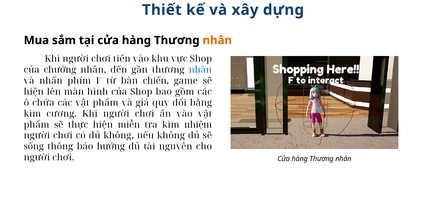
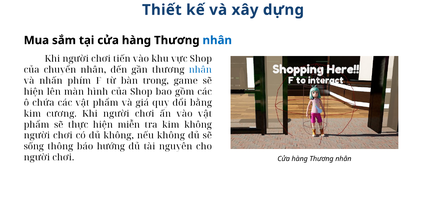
nhân at (217, 40) colour: orange -> blue
chướng: chướng -> chuyển
chiến: chiến -> trong
kim nhiệm: nhiệm -> không
